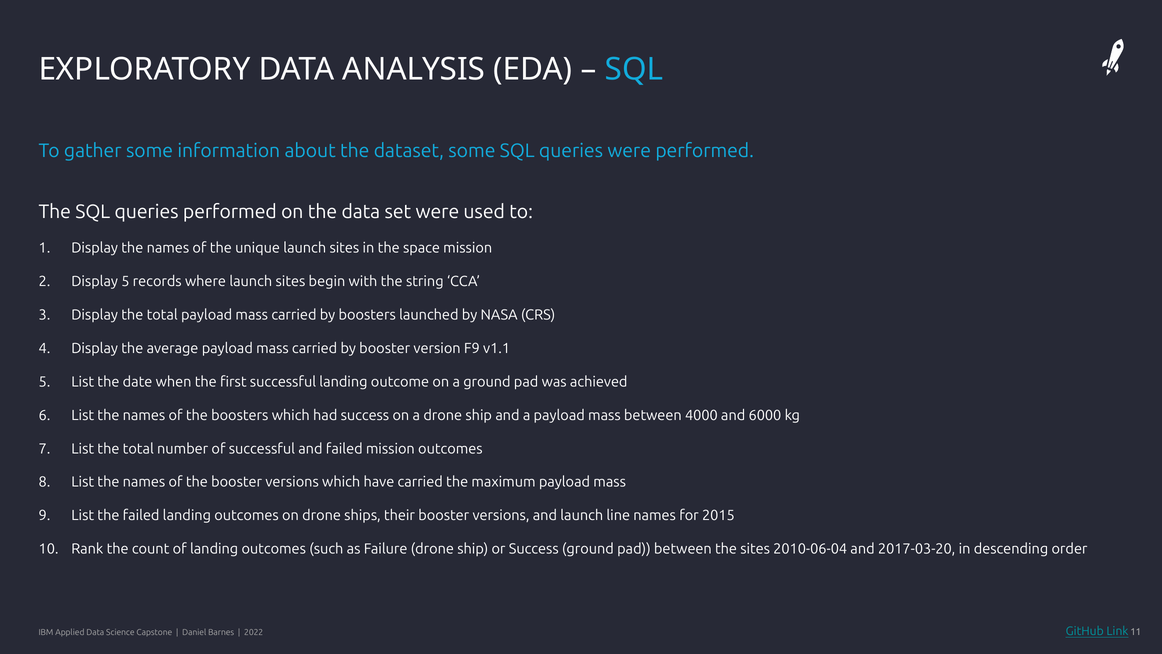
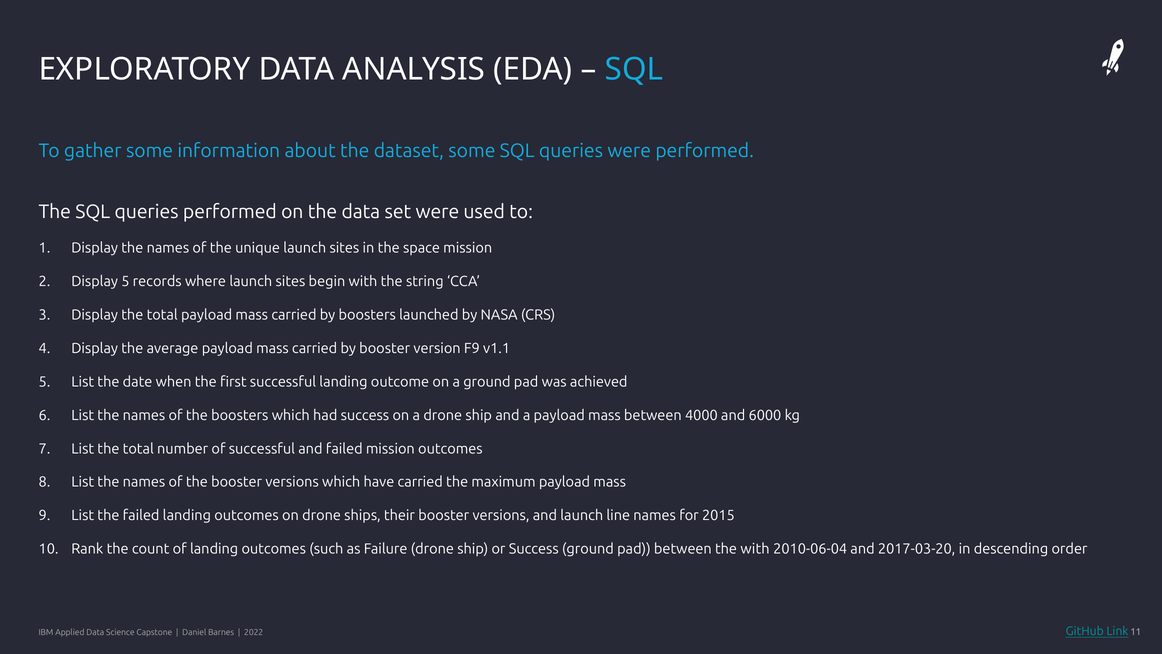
the sites: sites -> with
